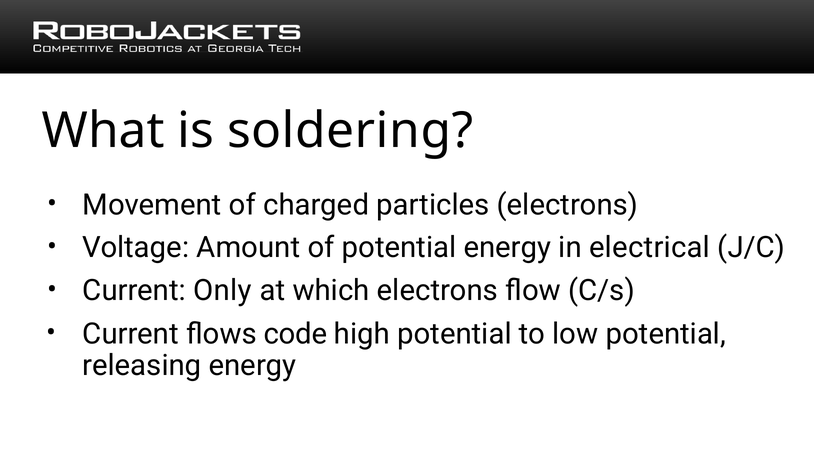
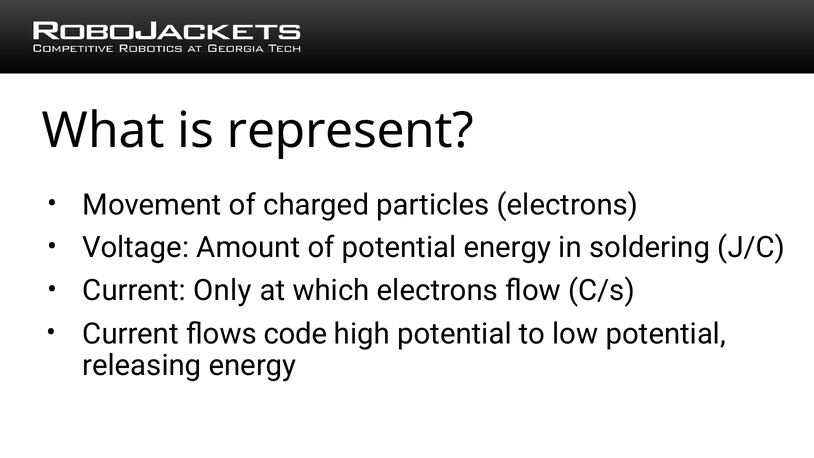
soldering: soldering -> represent
electrical: electrical -> soldering
